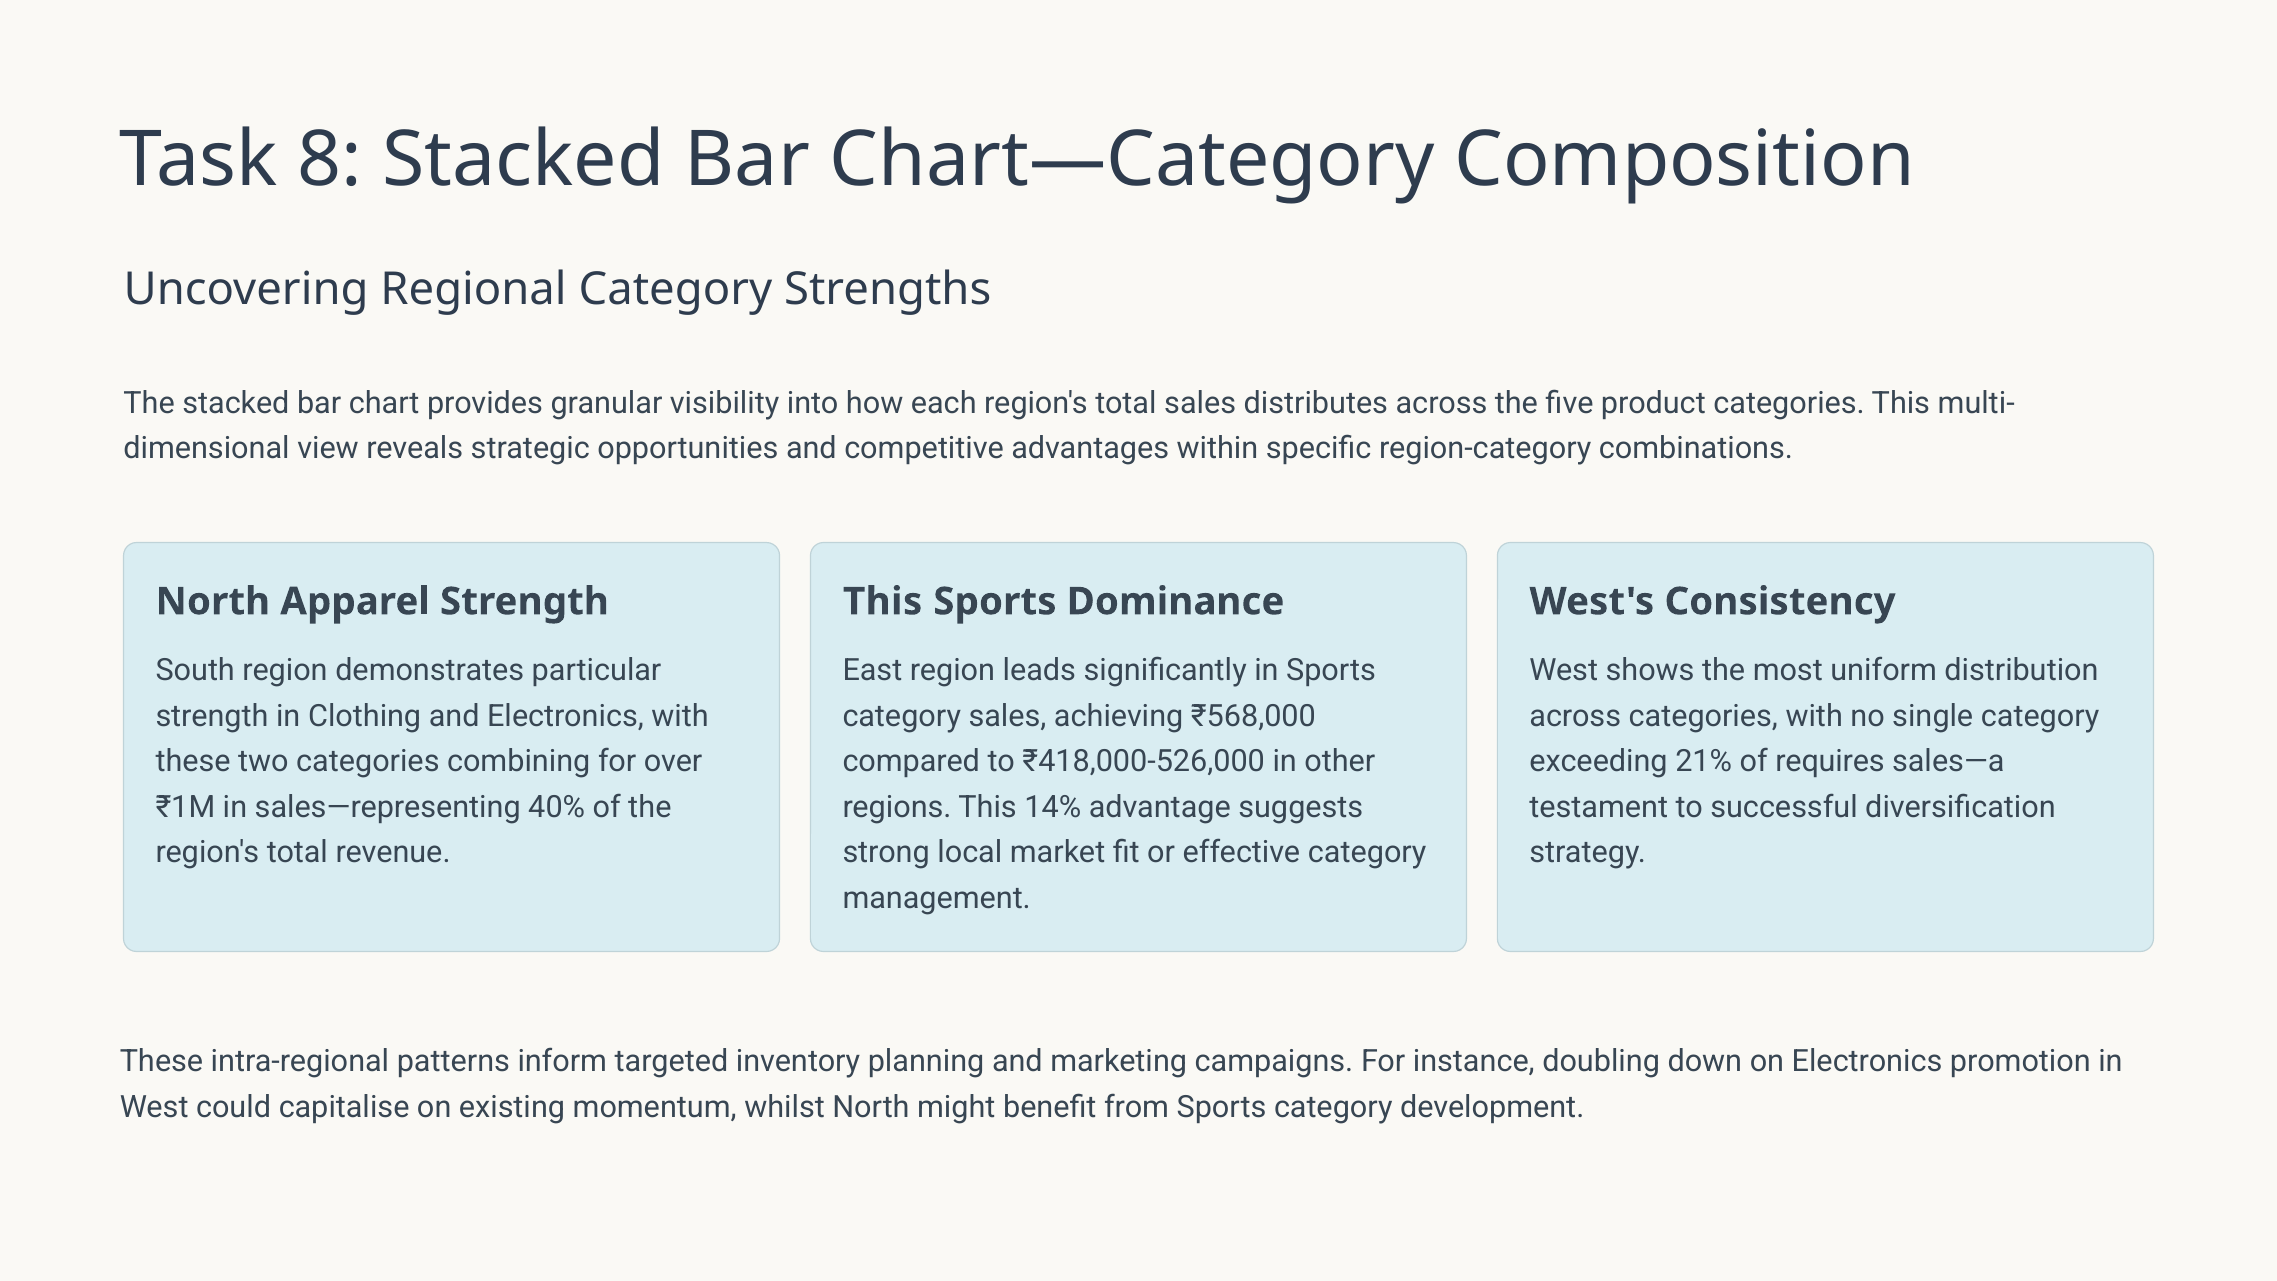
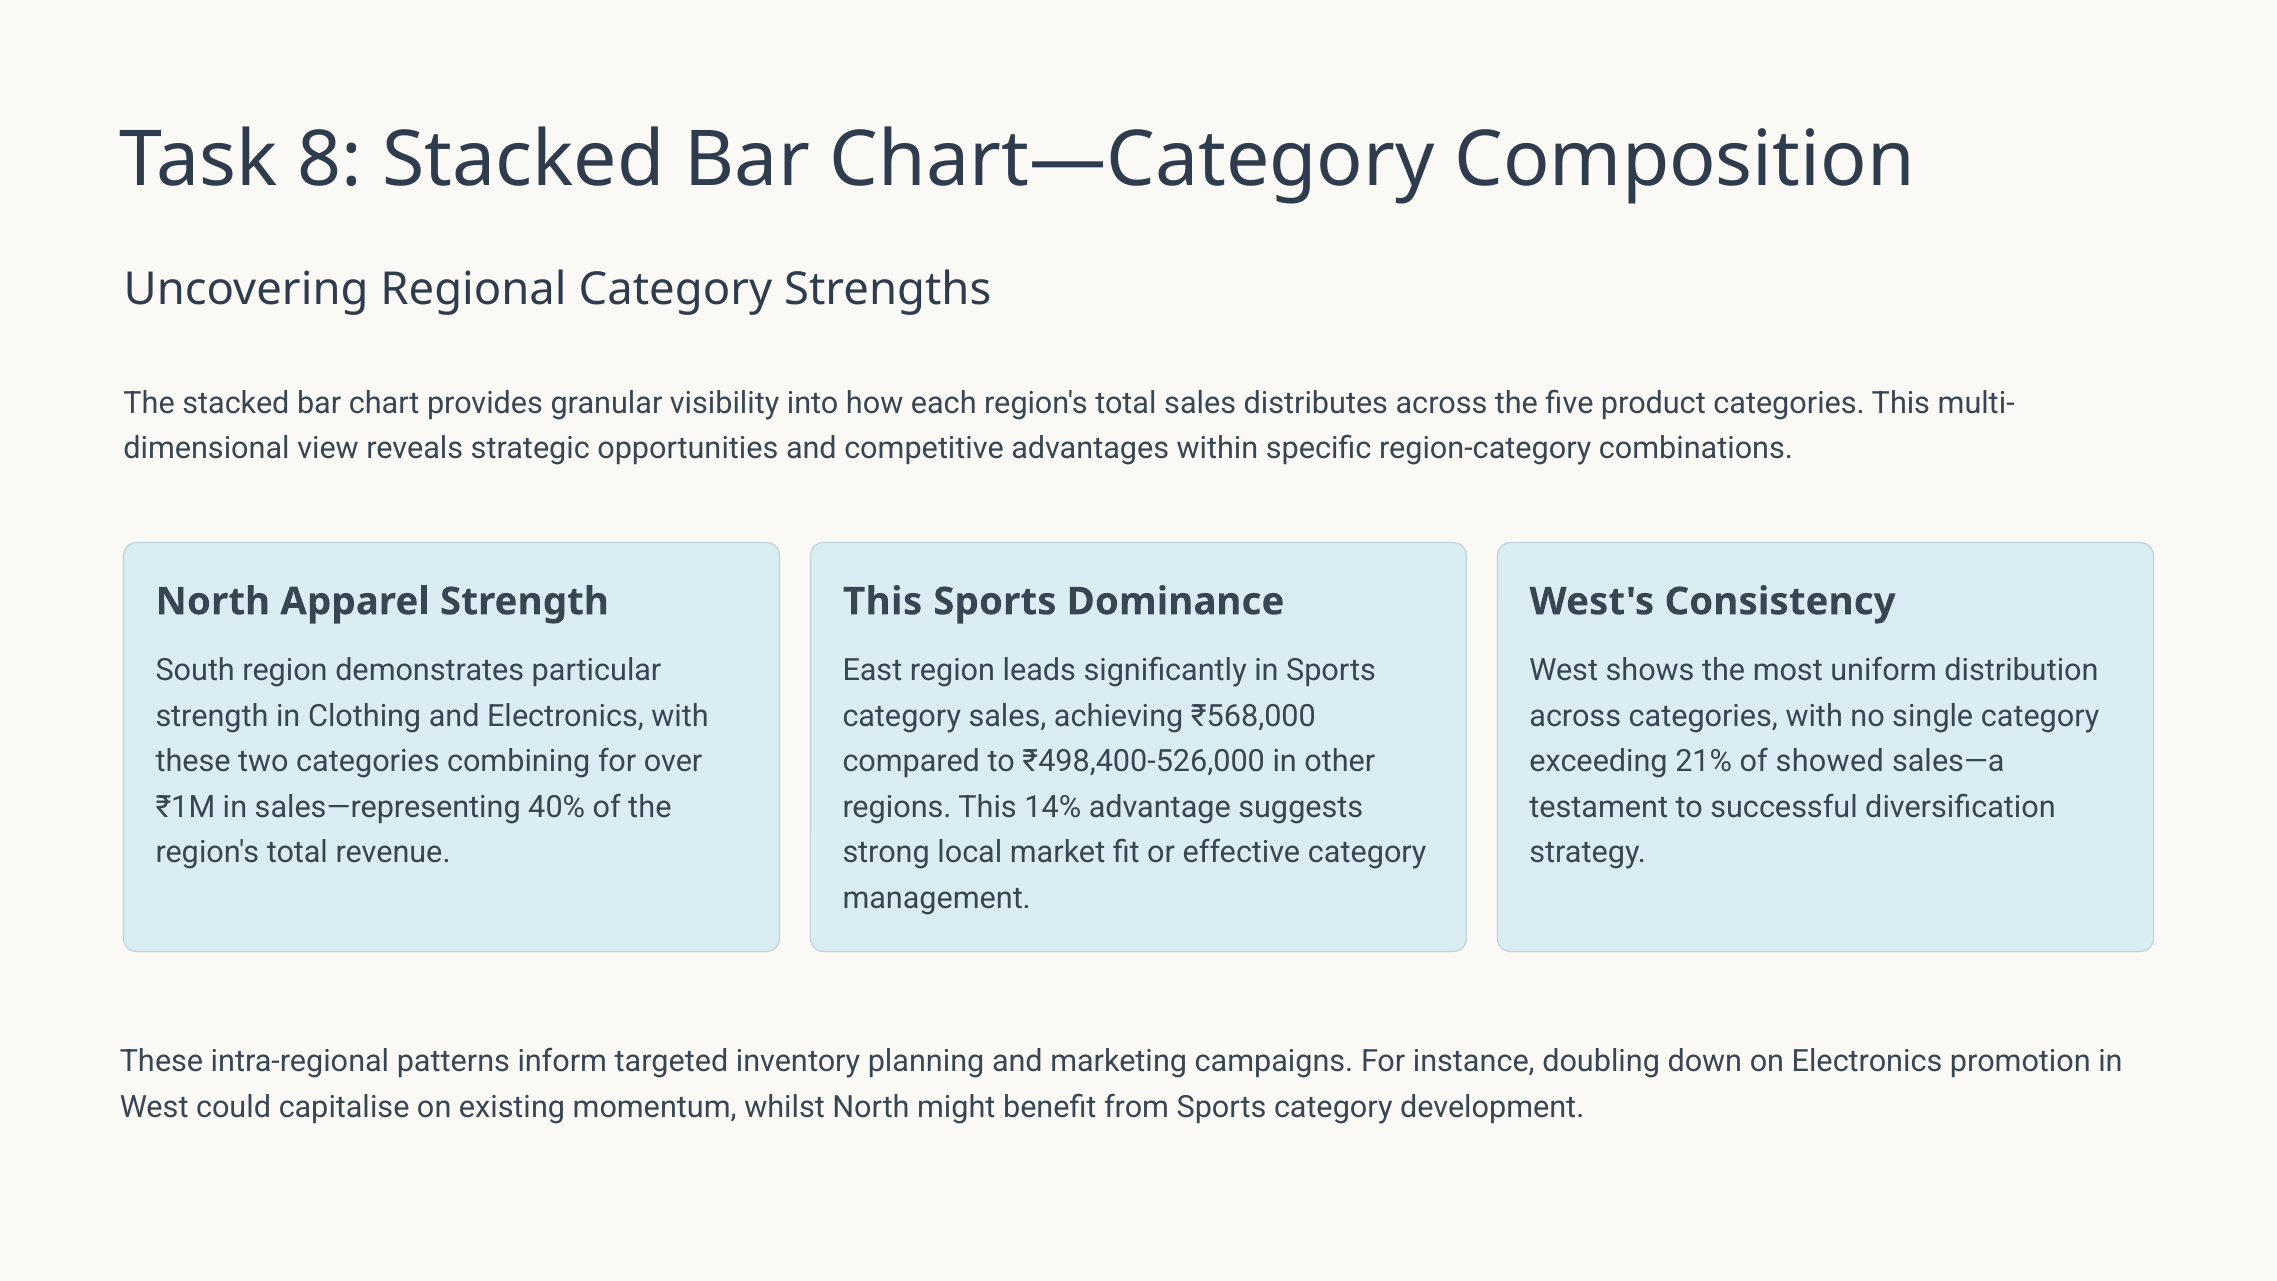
₹418,000-526,000: ₹418,000-526,000 -> ₹498,400-526,000
requires: requires -> showed
